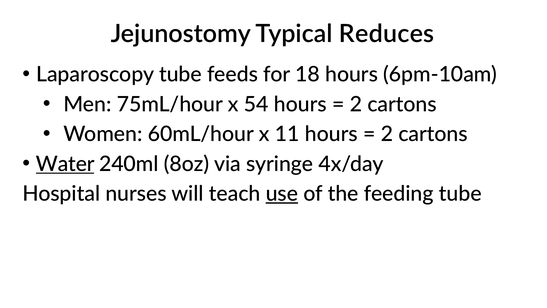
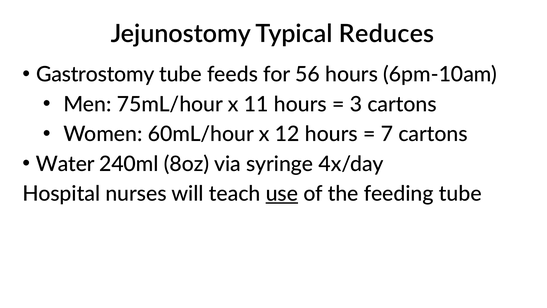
Laparoscopy: Laparoscopy -> Gastrostomy
18: 18 -> 56
54: 54 -> 11
2 at (356, 104): 2 -> 3
11: 11 -> 12
2 at (387, 134): 2 -> 7
Water underline: present -> none
